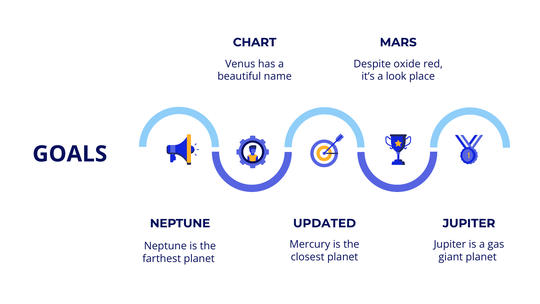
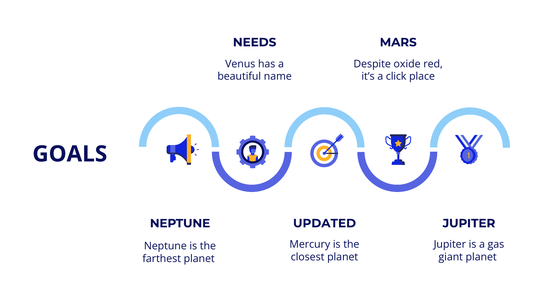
CHART: CHART -> NEEDS
look: look -> click
